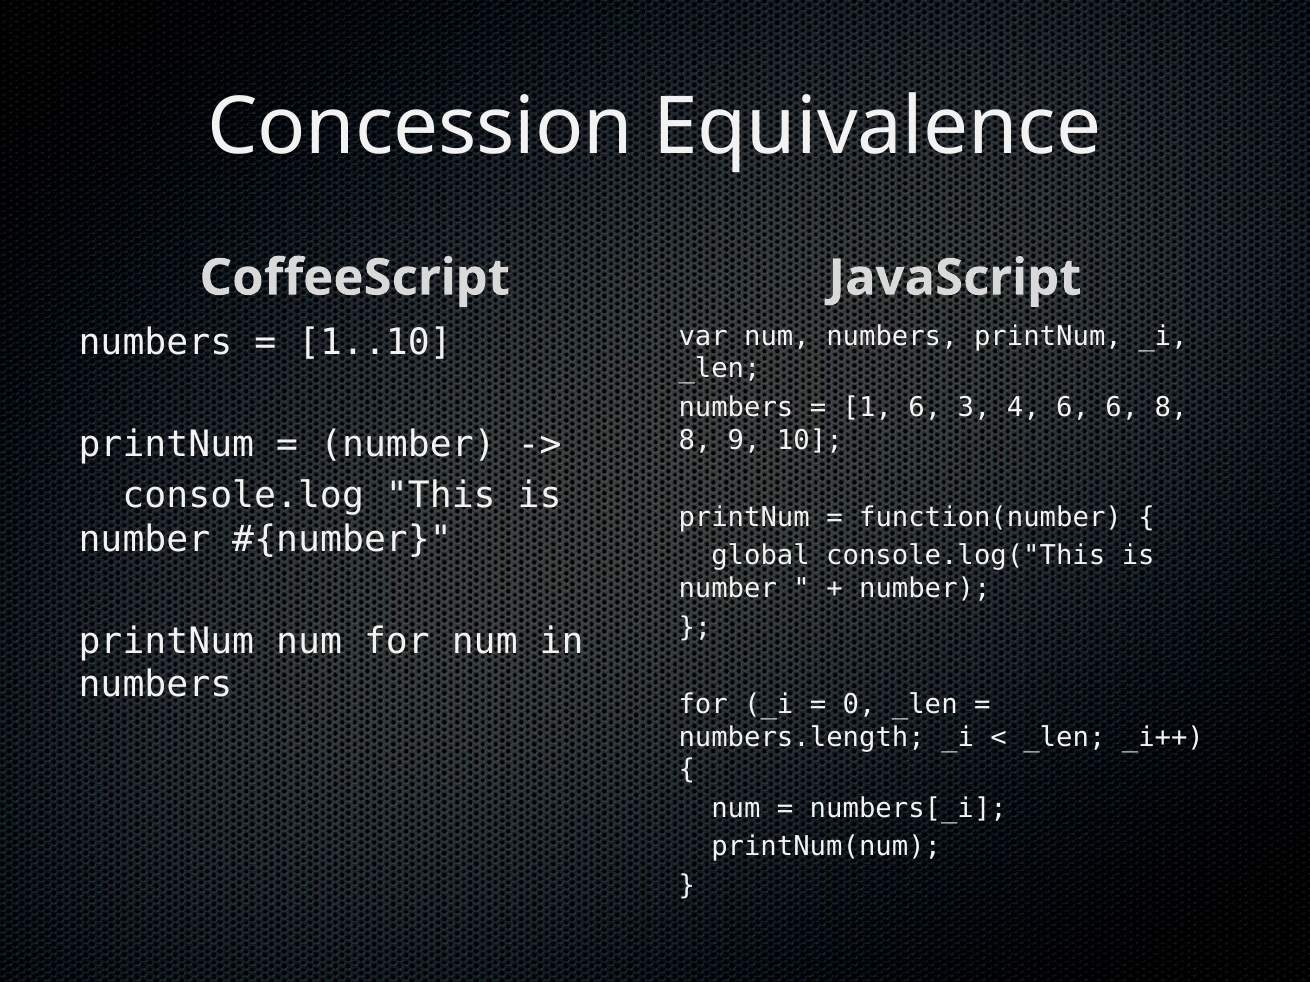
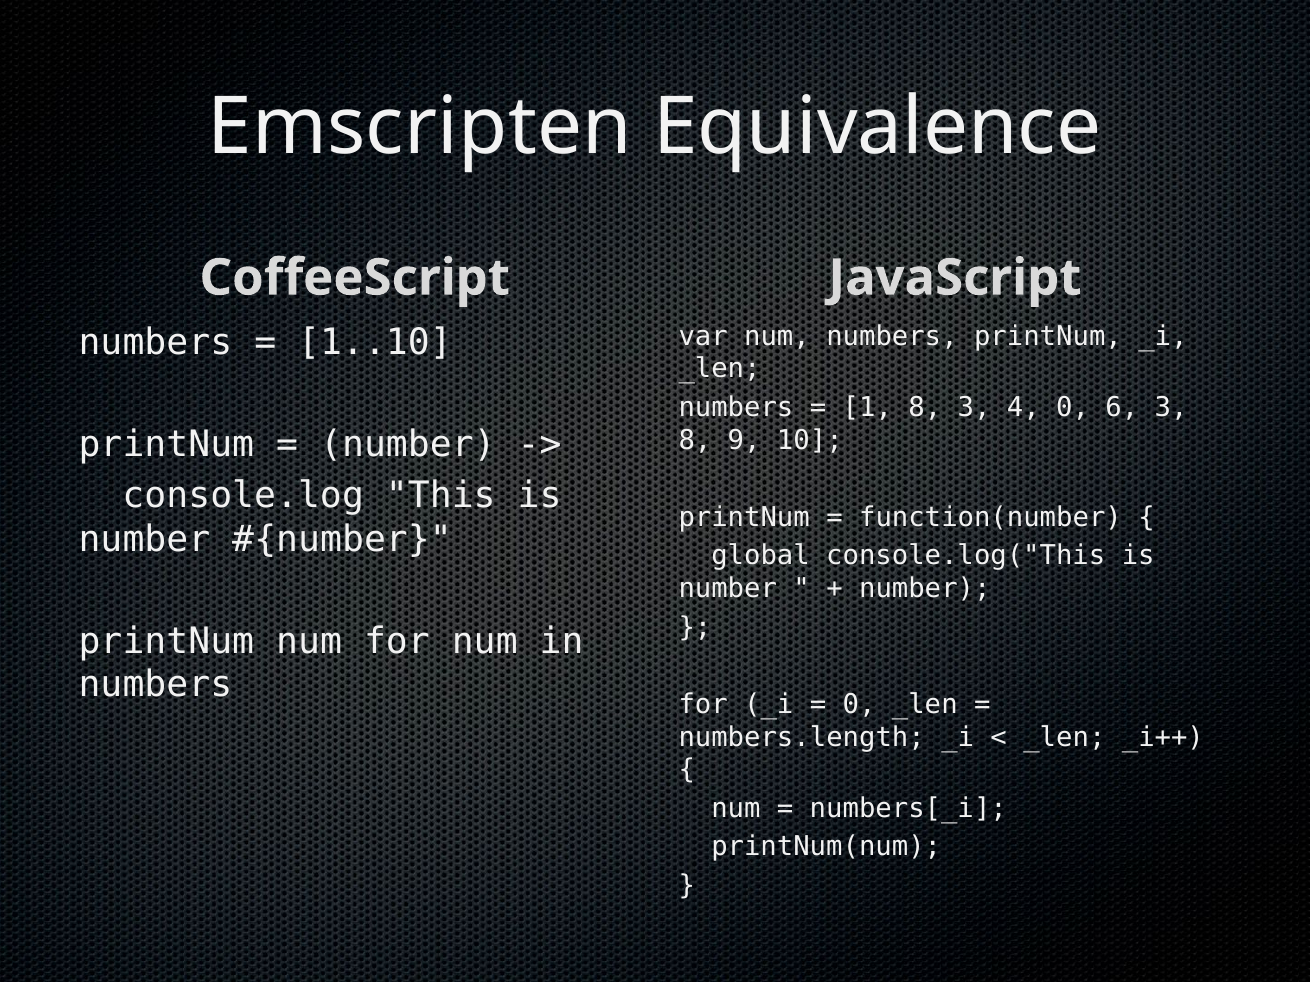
Concession: Concession -> Emscripten
1 6: 6 -> 8
4 6: 6 -> 0
6 8: 8 -> 3
